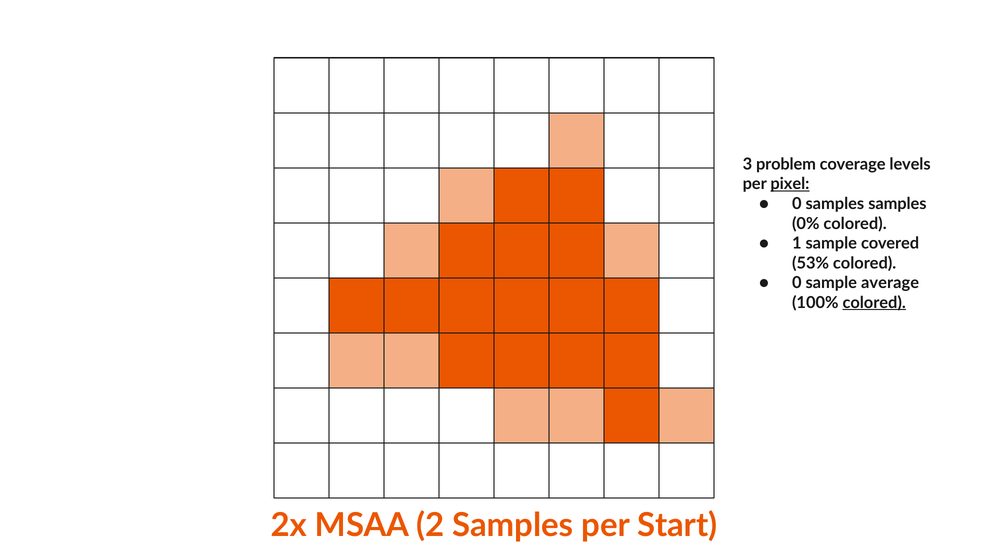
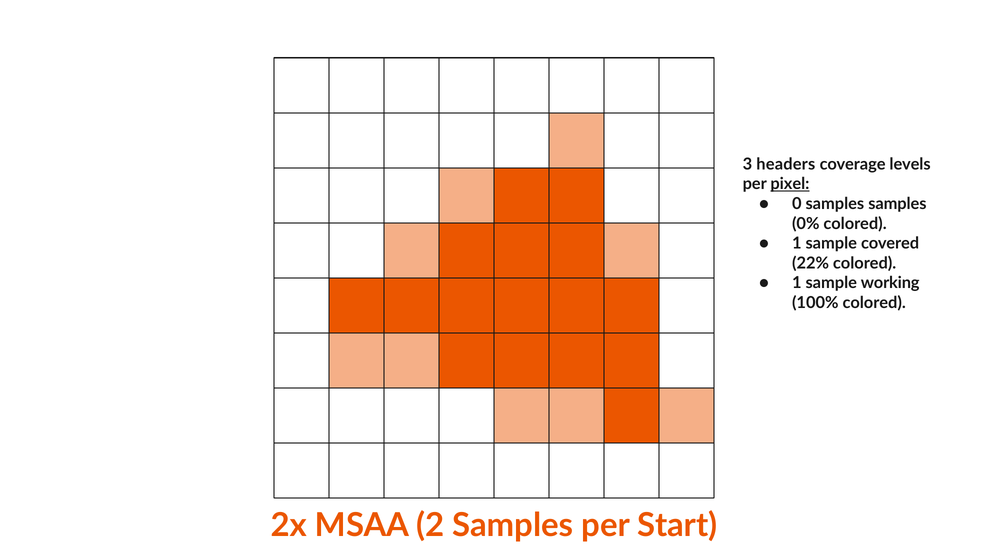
problem: problem -> headers
53%: 53% -> 22%
0 at (797, 283): 0 -> 1
average: average -> working
colored at (874, 303) underline: present -> none
